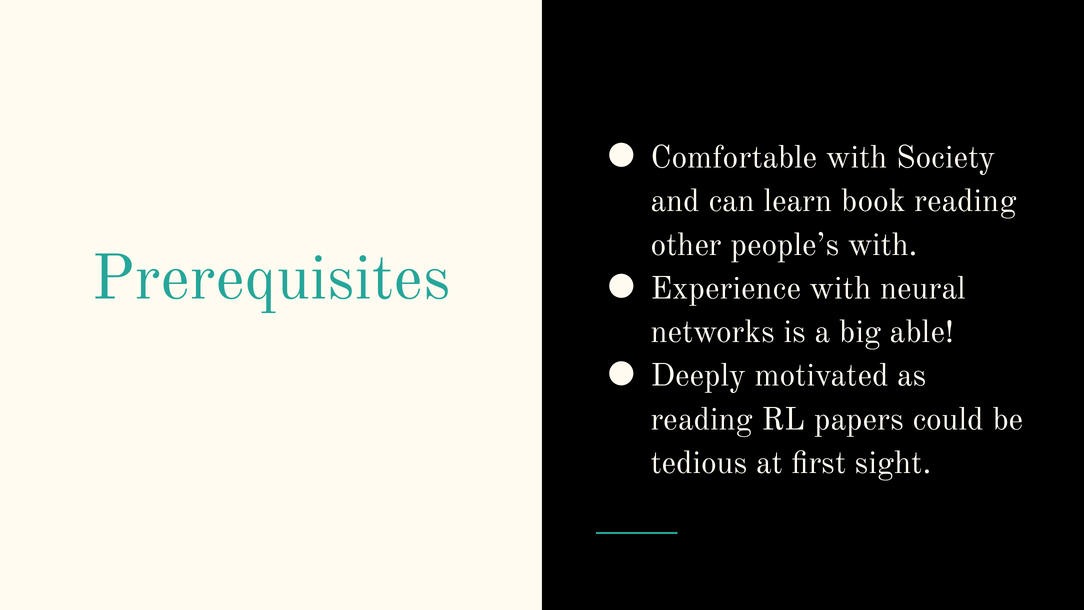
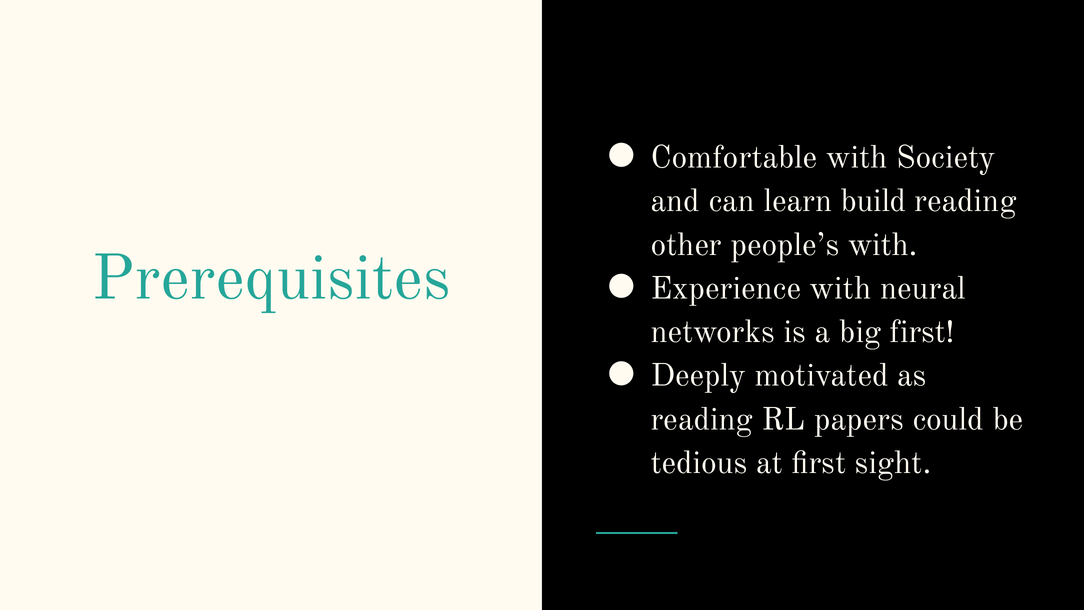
book: book -> build
big able: able -> first
